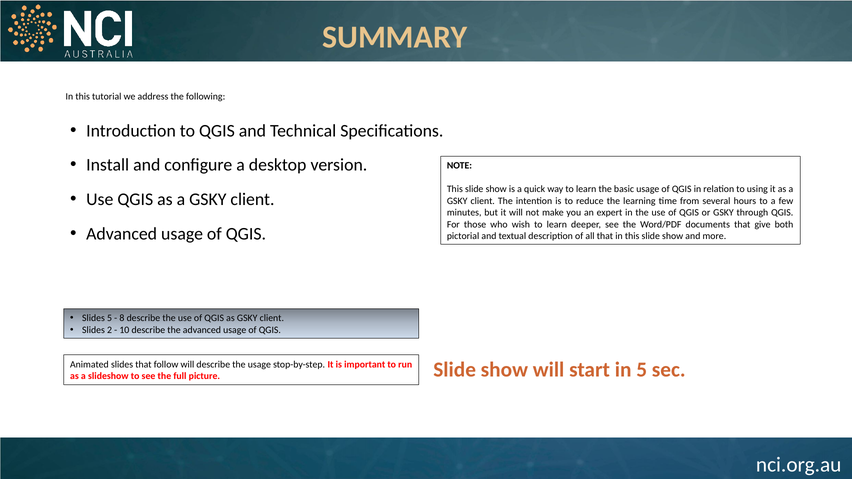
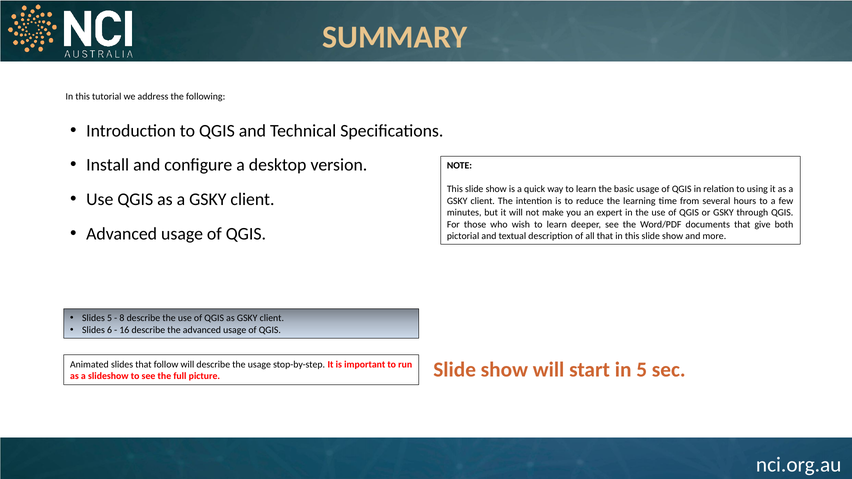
Slides 2: 2 -> 6
10: 10 -> 16
